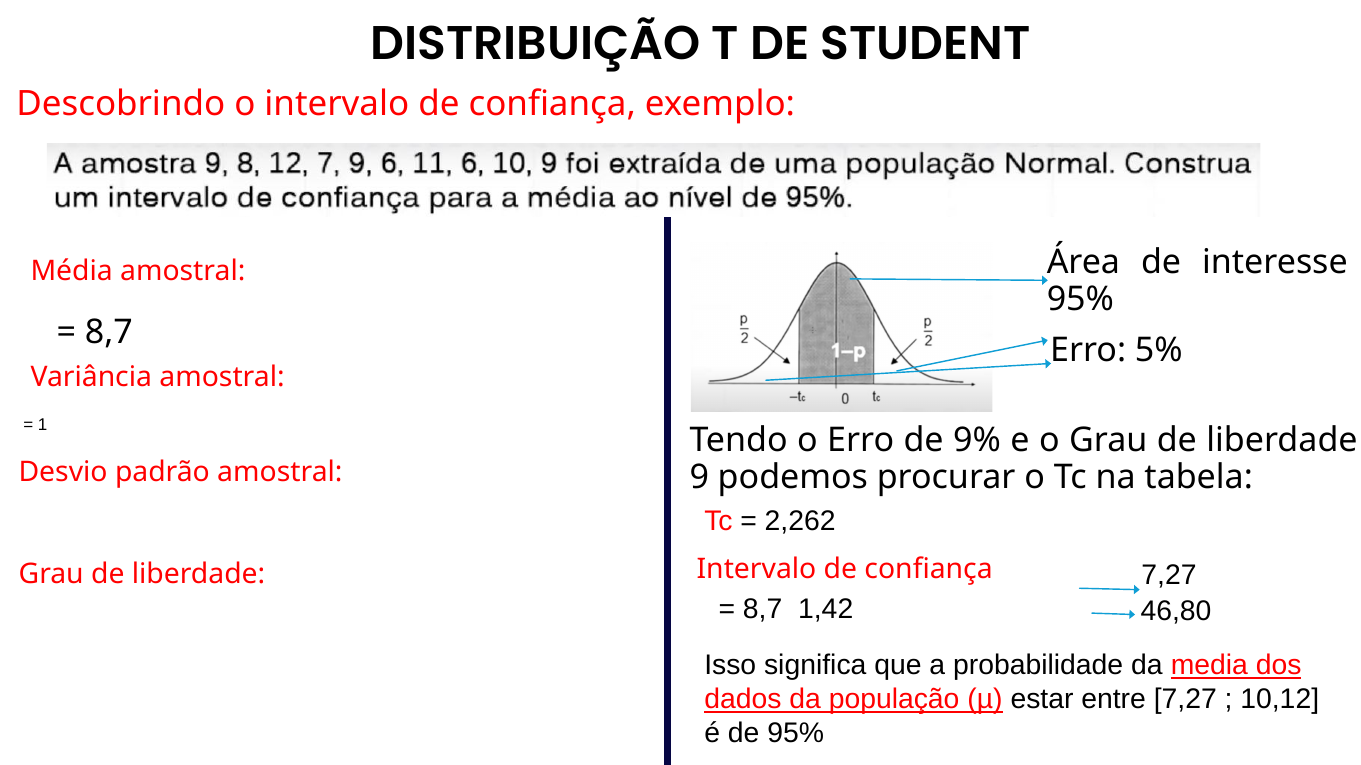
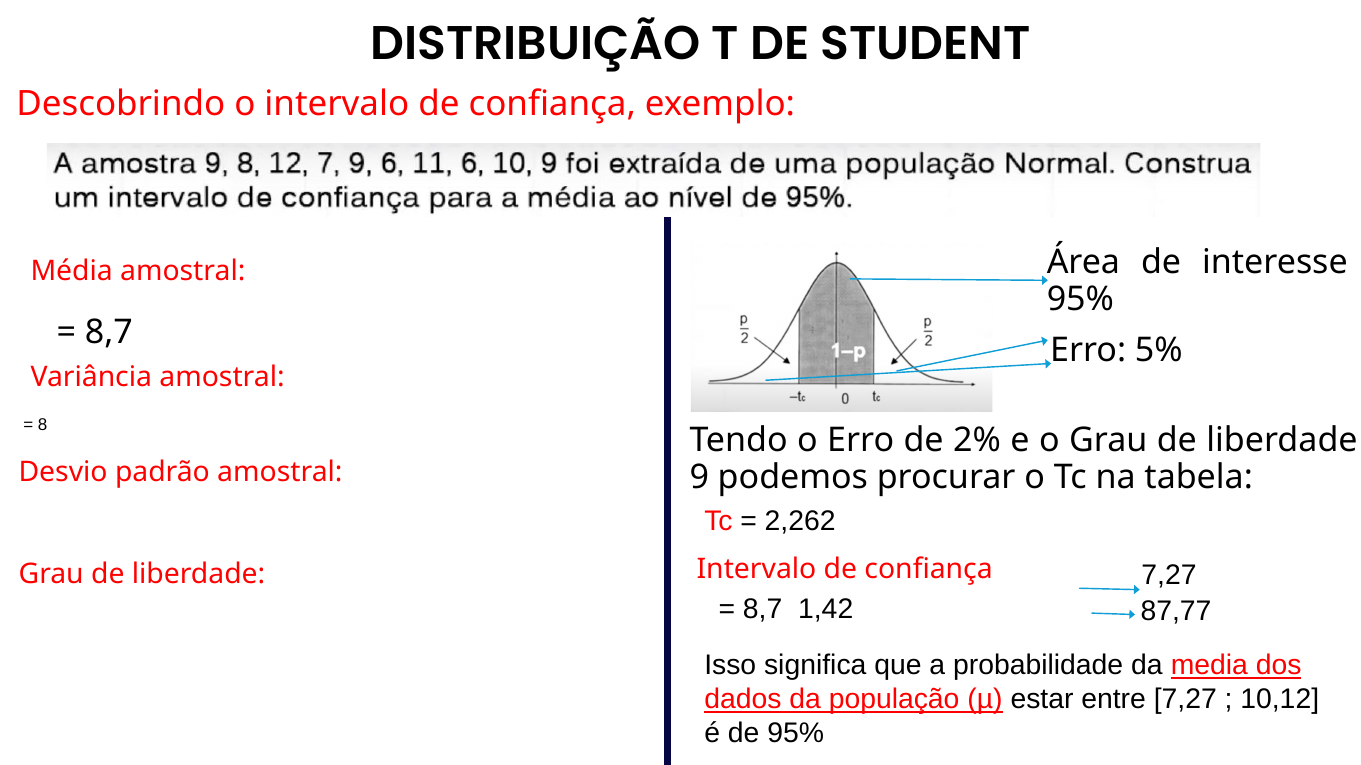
1: 1 -> 8
9%: 9% -> 2%
46,80: 46,80 -> 87,77
